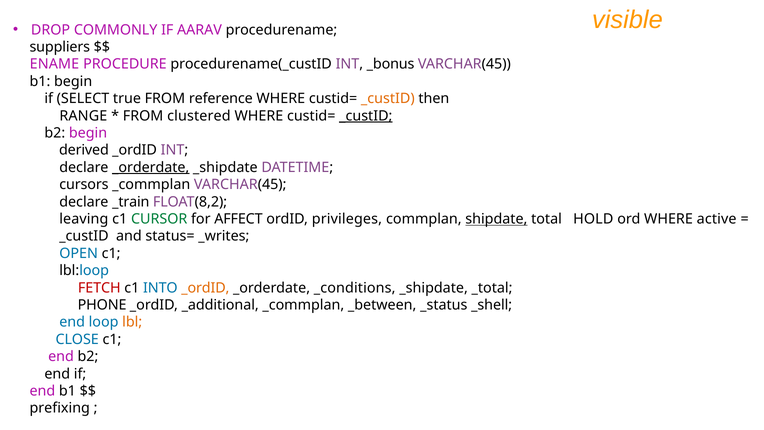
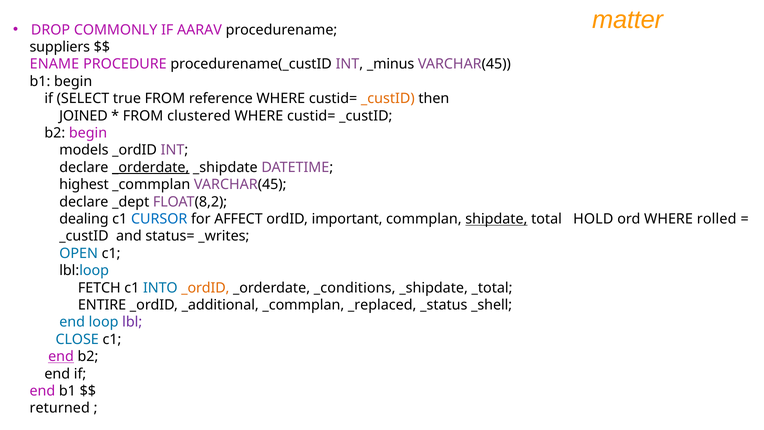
visible: visible -> matter
_bonus: _bonus -> _minus
RANGE: RANGE -> JOINED
_custID at (366, 116) underline: present -> none
derived: derived -> models
cursors: cursors -> highest
_train: _train -> _dept
leaving: leaving -> dealing
CURSOR colour: green -> blue
privileges: privileges -> important
active: active -> rolled
FETCH colour: red -> black
PHONE: PHONE -> ENTIRE
_between: _between -> _replaced
lbl colour: orange -> purple
end at (61, 356) underline: none -> present
prefixing: prefixing -> returned
